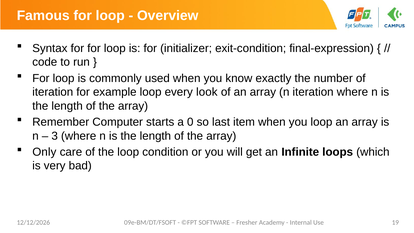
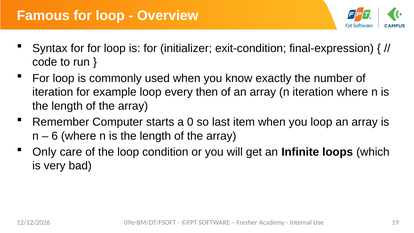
look: look -> then
3: 3 -> 6
